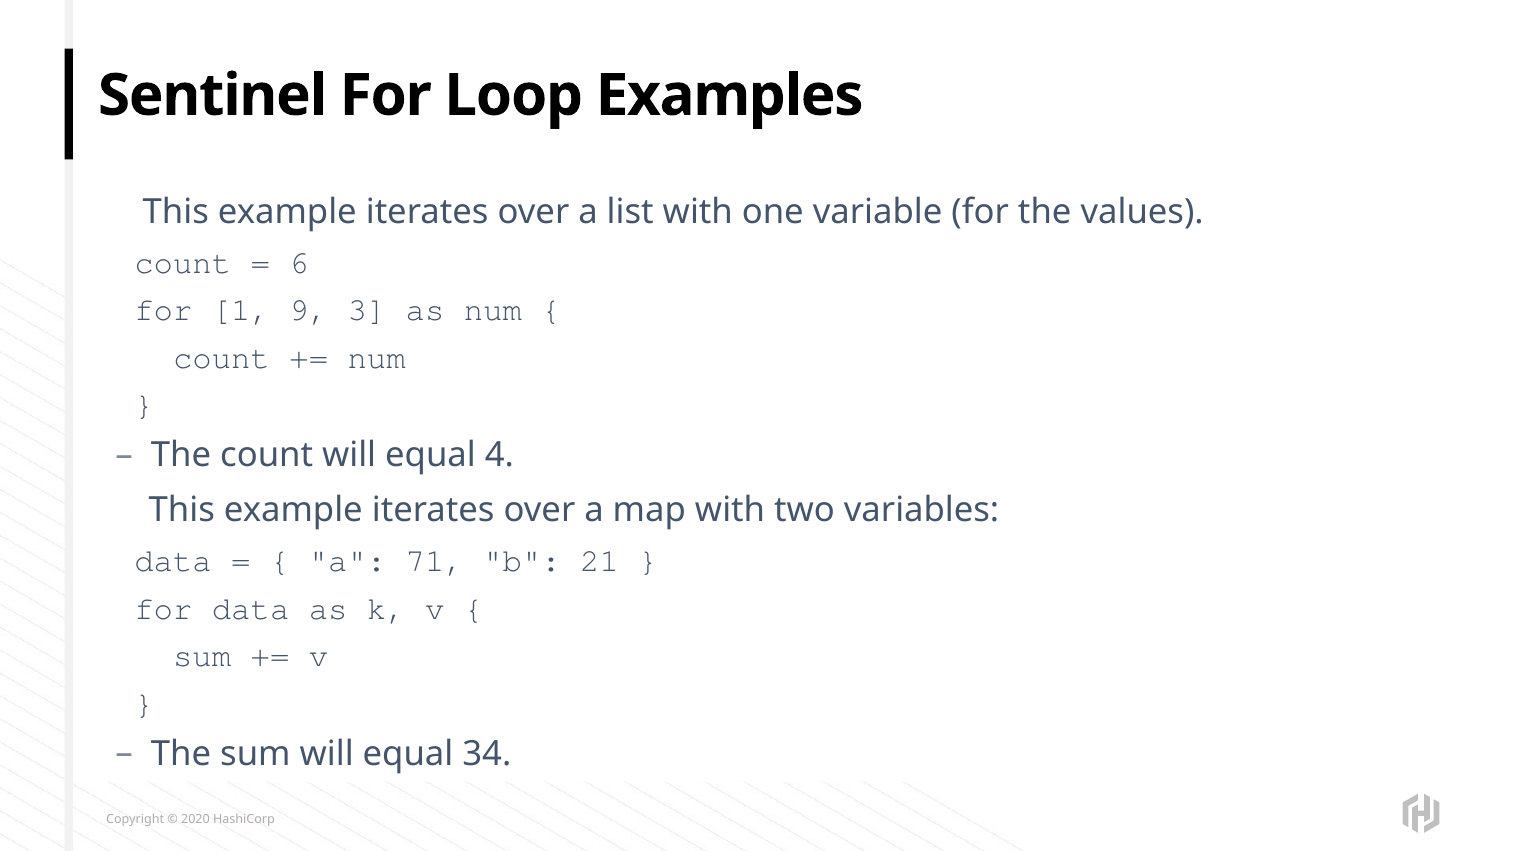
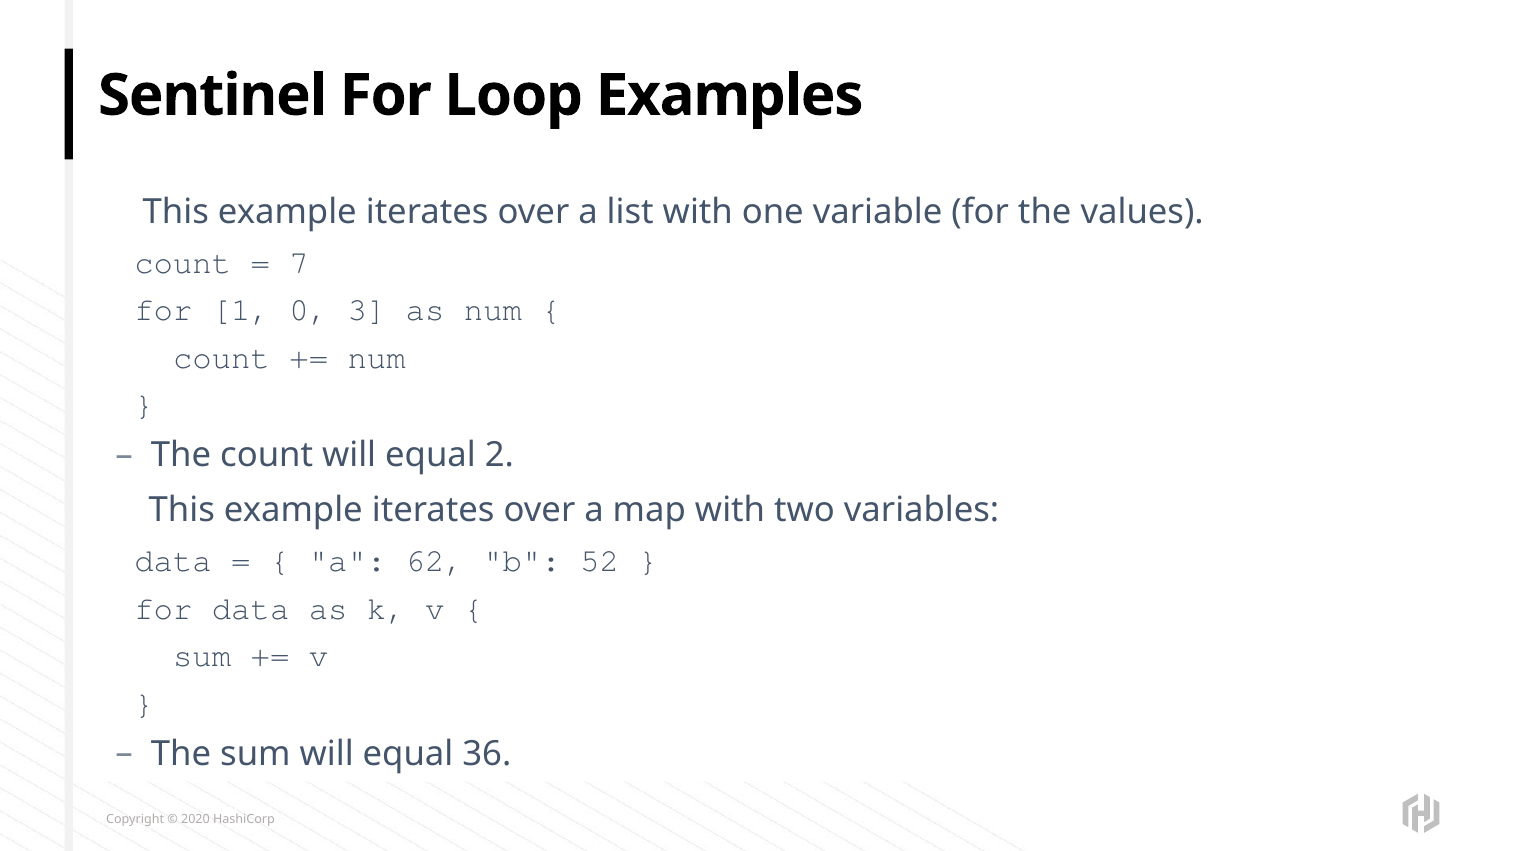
6: 6 -> 7
9: 9 -> 0
4: 4 -> 2
71: 71 -> 62
21: 21 -> 52
34: 34 -> 36
